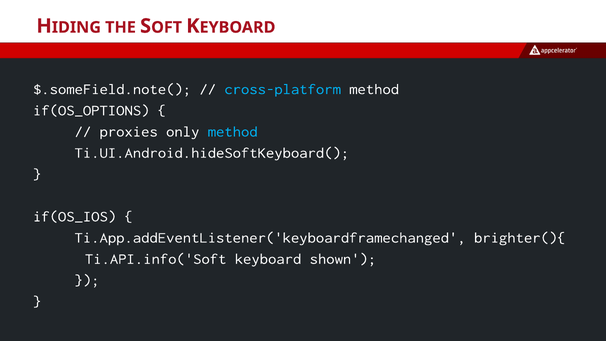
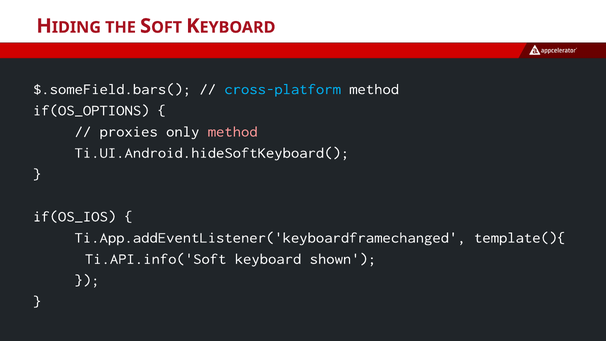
$.someField.note(: $.someField.note( -> $.someField.bars(
method at (233, 131) colour: light blue -> pink
brighter(){: brighter(){ -> template(){
